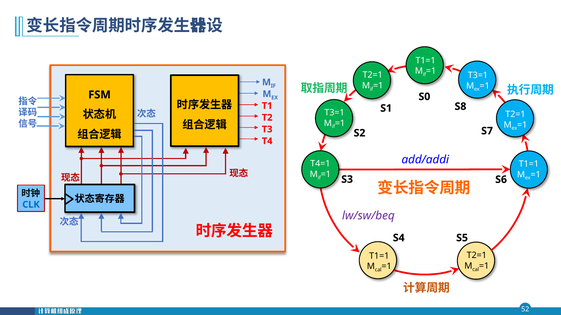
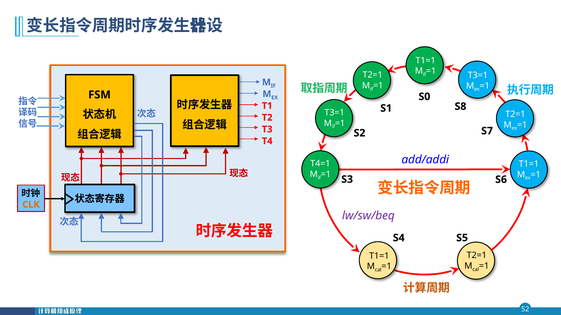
CLK colour: blue -> orange
